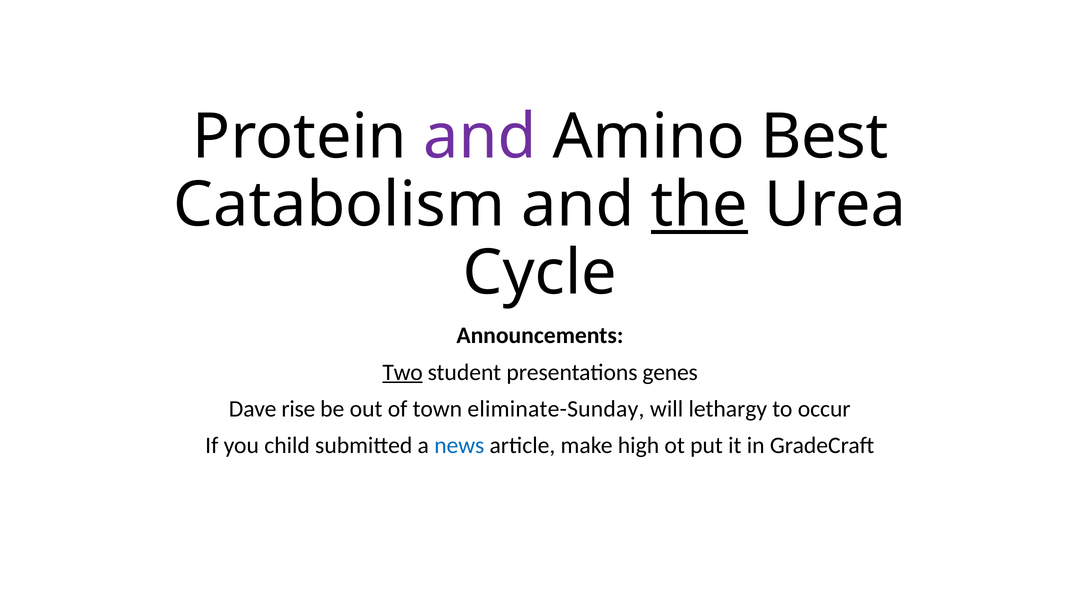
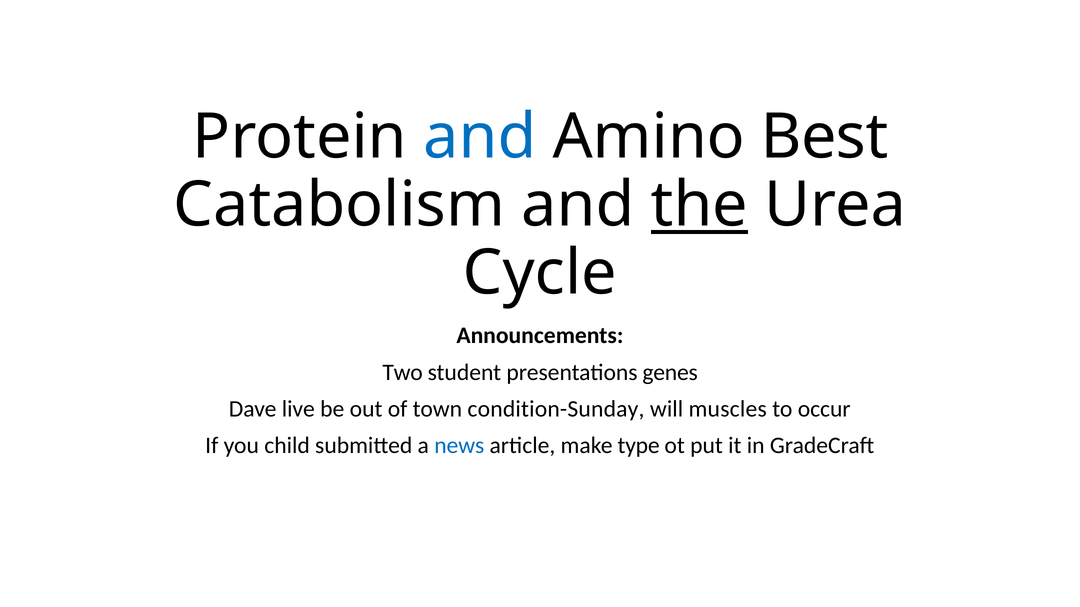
and at (480, 137) colour: purple -> blue
Two underline: present -> none
rise: rise -> live
eliminate-Sunday: eliminate-Sunday -> condition-Sunday
lethargy: lethargy -> muscles
high: high -> type
